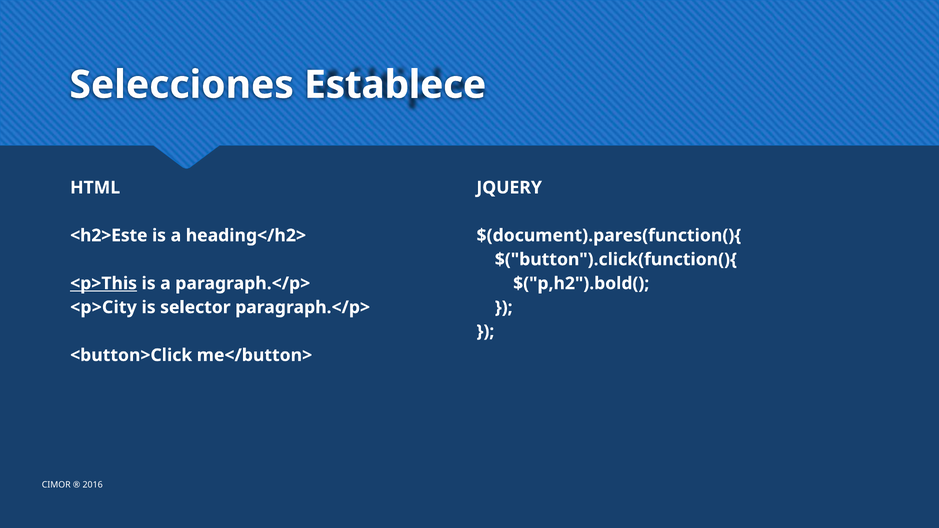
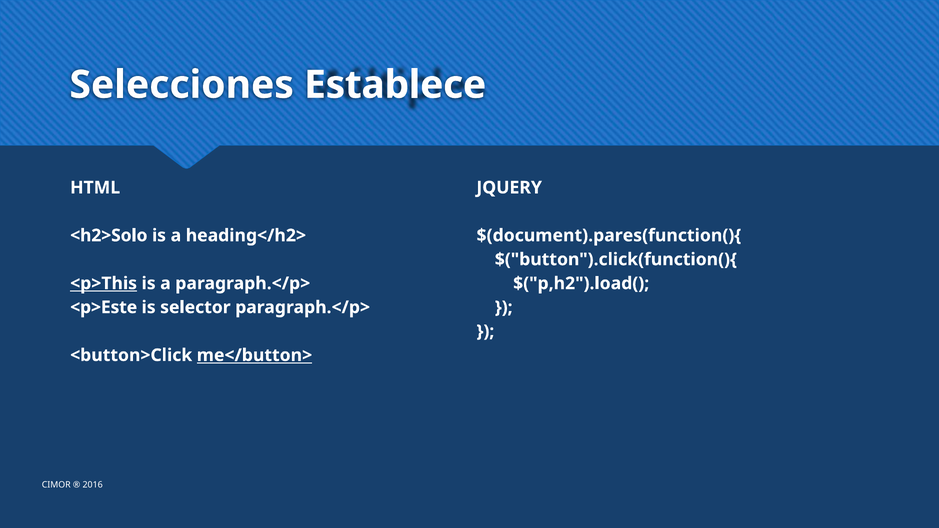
<h2>Este: <h2>Este -> <h2>Solo
$("p,h2").bold(: $("p,h2").bold( -> $("p,h2").load(
<p>City: <p>City -> <p>Este
me</button> underline: none -> present
